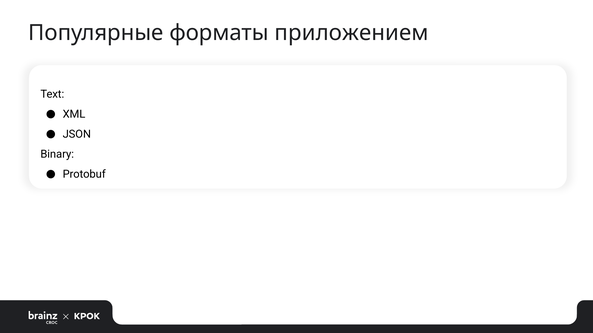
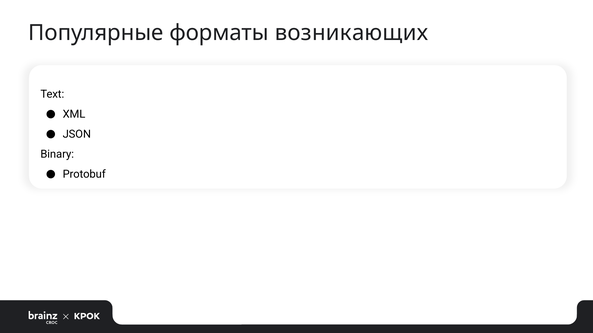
приложением: приложением -> возникающих
